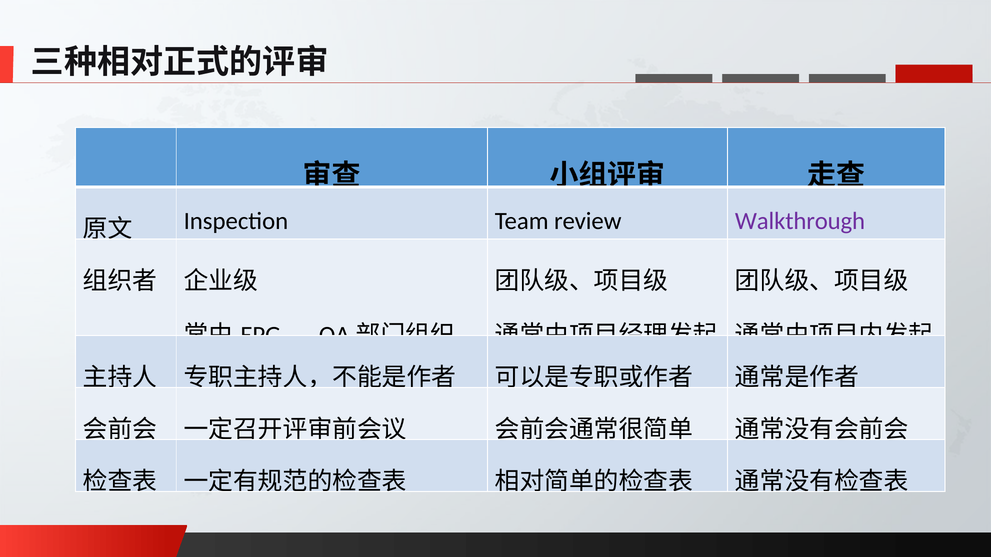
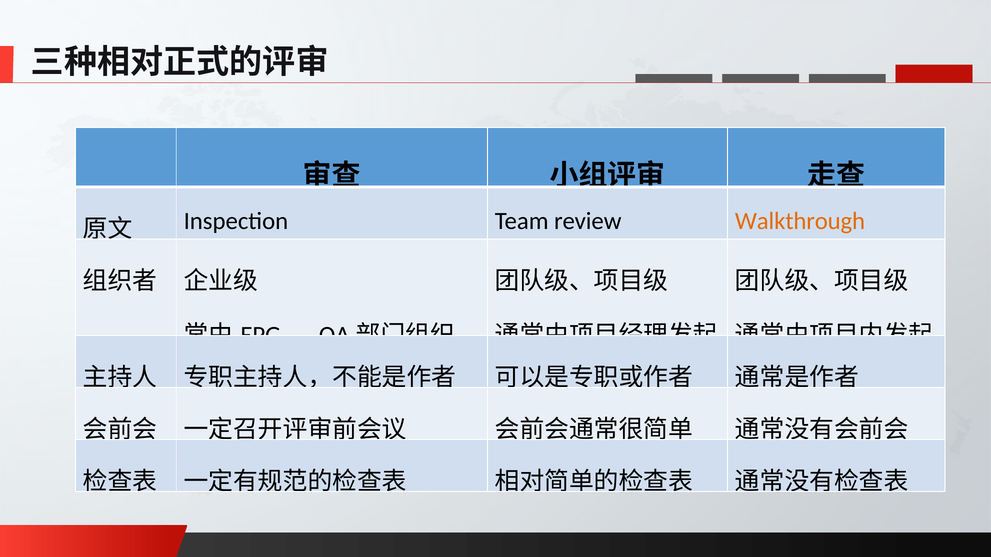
Walkthrough colour: purple -> orange
